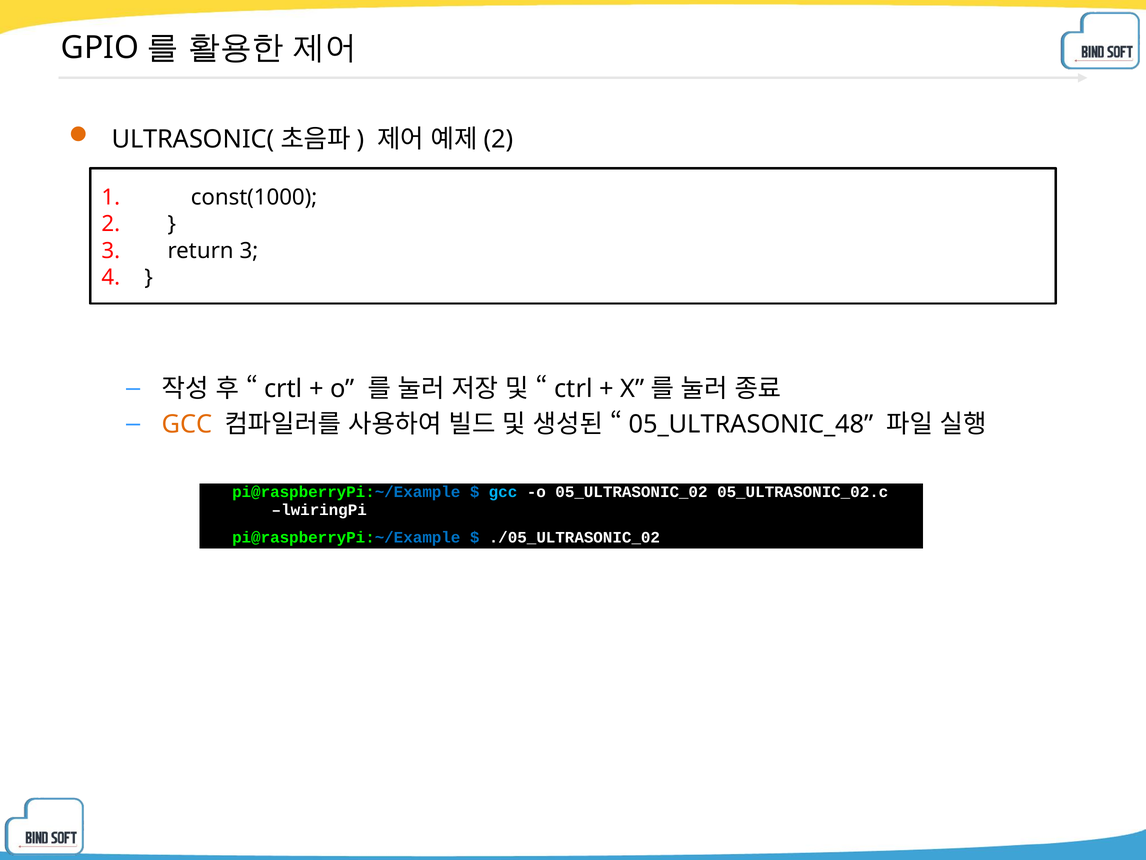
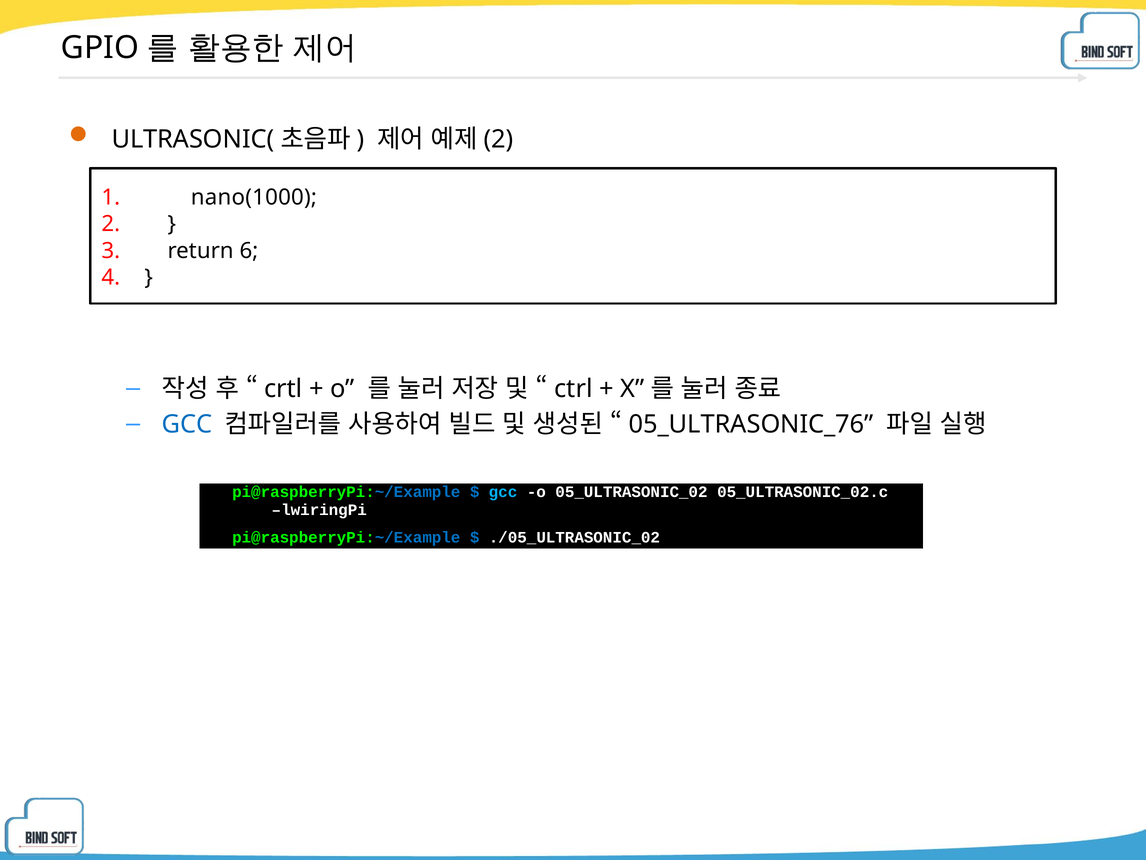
const(1000: const(1000 -> nano(1000
return 3: 3 -> 6
GCC at (187, 424) colour: orange -> blue
05_ULTRASONIC_48: 05_ULTRASONIC_48 -> 05_ULTRASONIC_76
